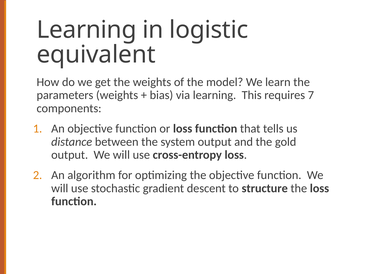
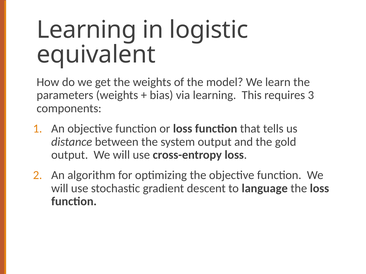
7: 7 -> 3
structure: structure -> language
